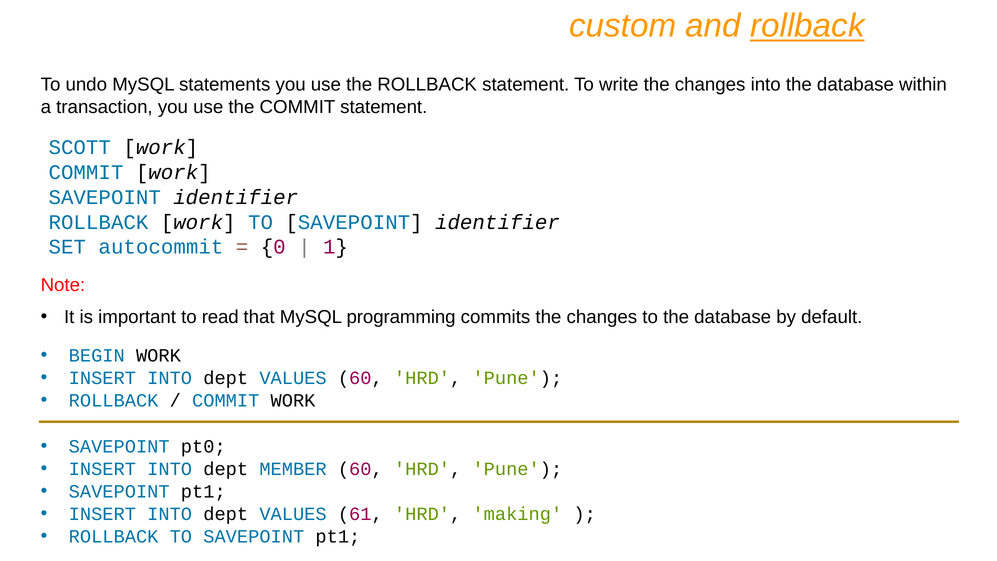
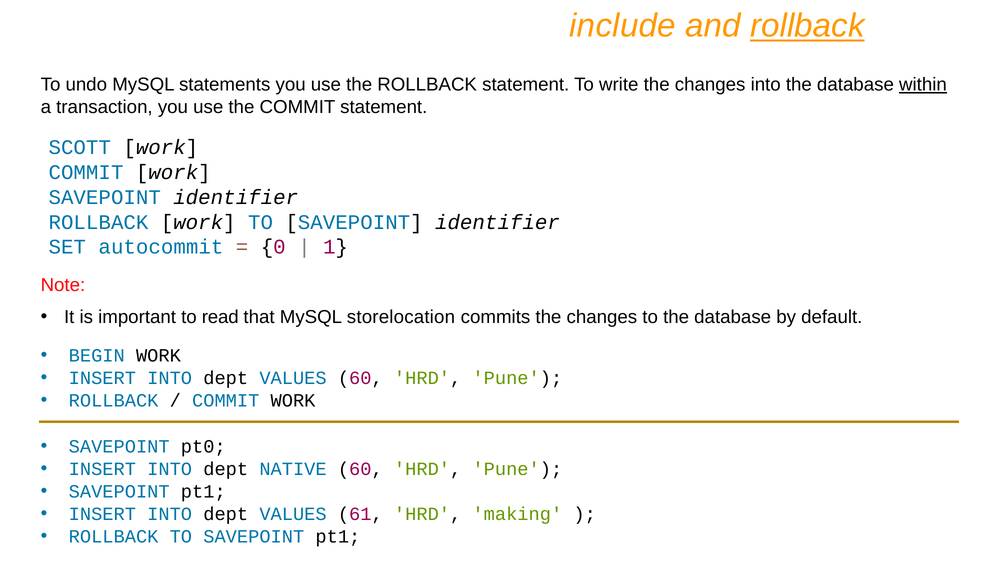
custom: custom -> include
within underline: none -> present
programming: programming -> storelocation
MEMBER: MEMBER -> NATIVE
